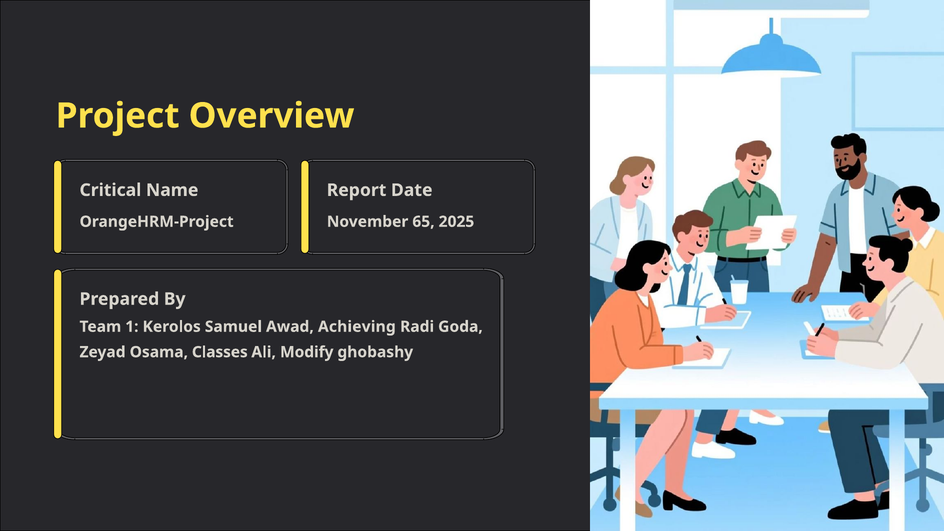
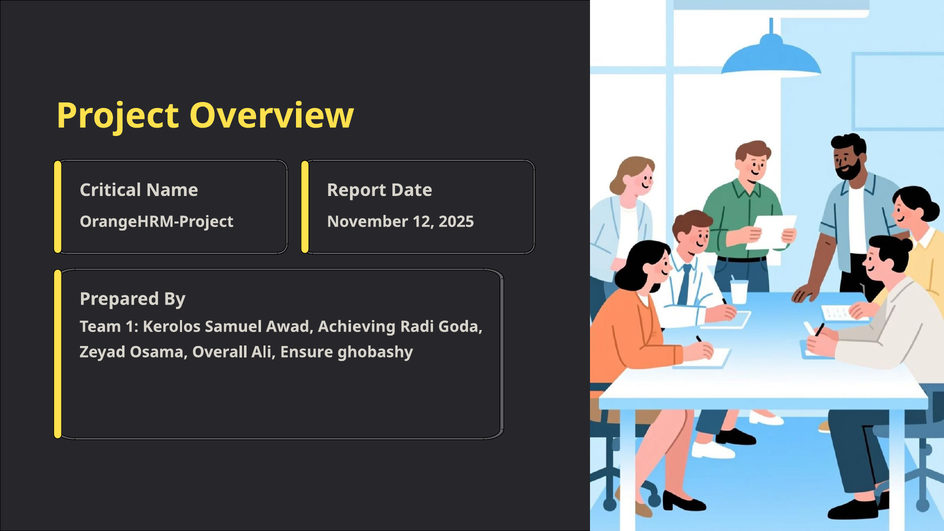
65: 65 -> 12
Classes: Classes -> Overall
Modify: Modify -> Ensure
